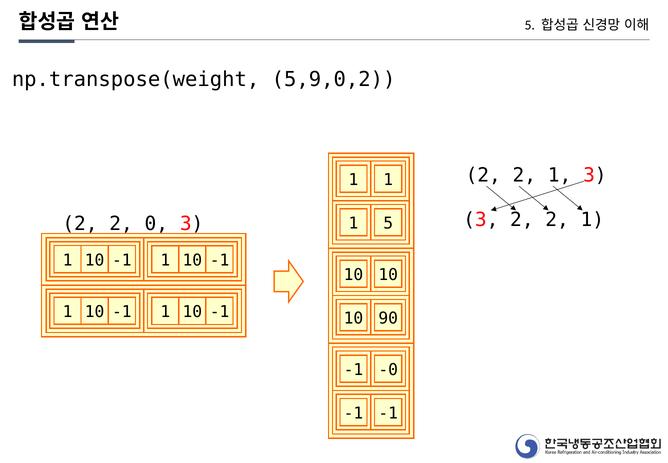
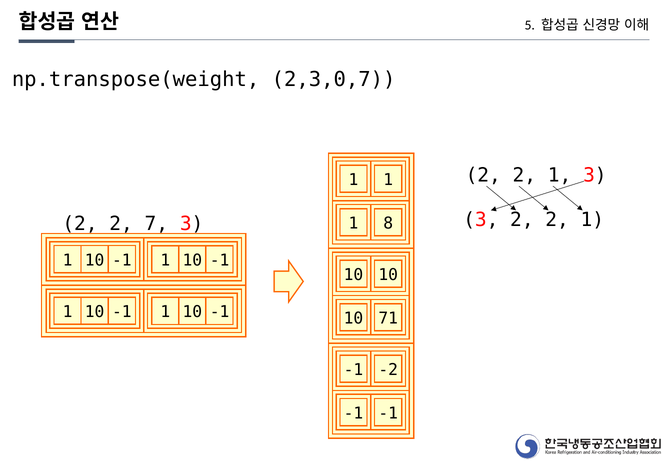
5,9,0,2: 5,9,0,2 -> 2,3,0,7
0: 0 -> 7
1 5: 5 -> 8
90: 90 -> 71
-0: -0 -> -2
